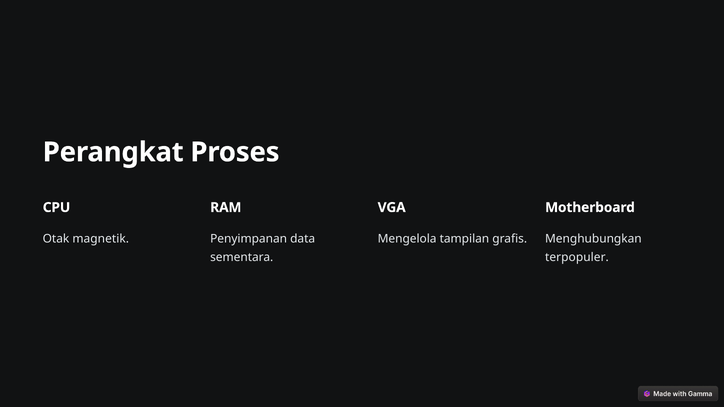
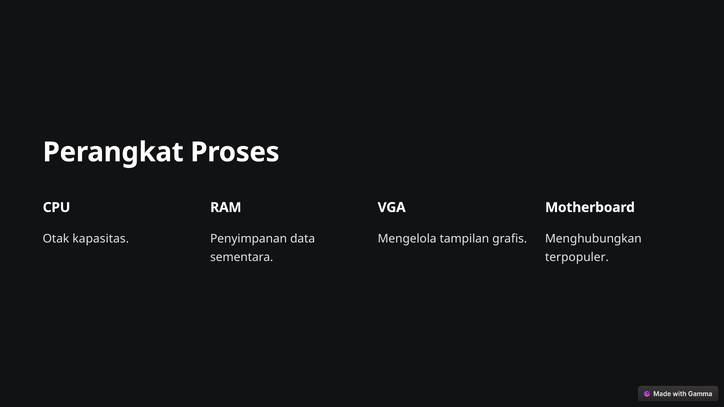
magnetik: magnetik -> kapasitas
